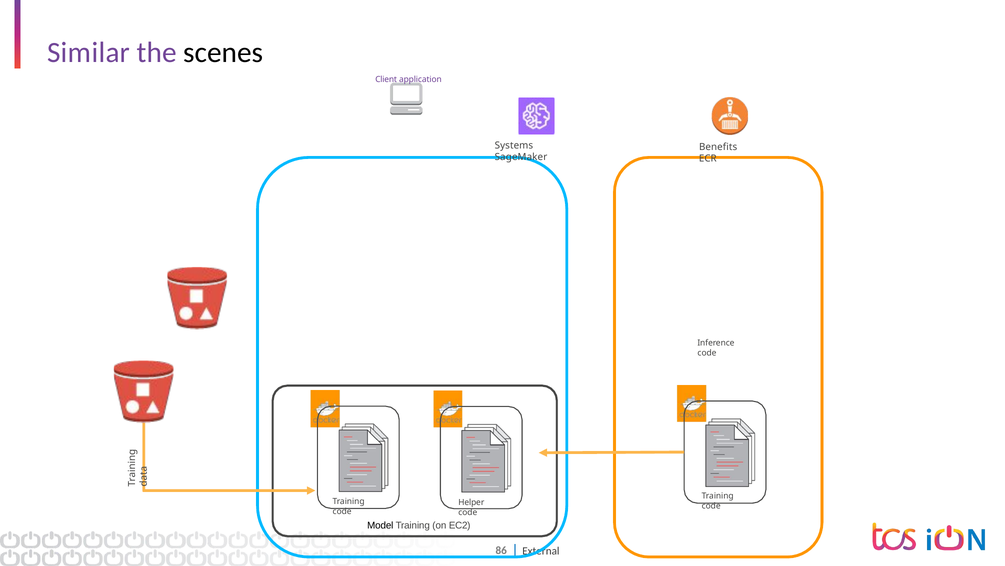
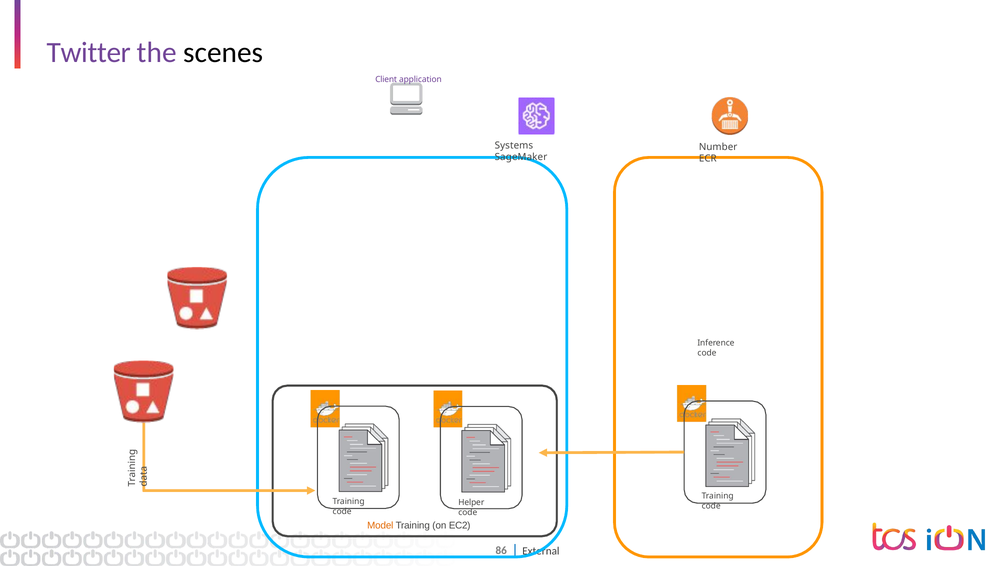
Similar: Similar -> Twitter
Benefits: Benefits -> Number
Model colour: black -> orange
